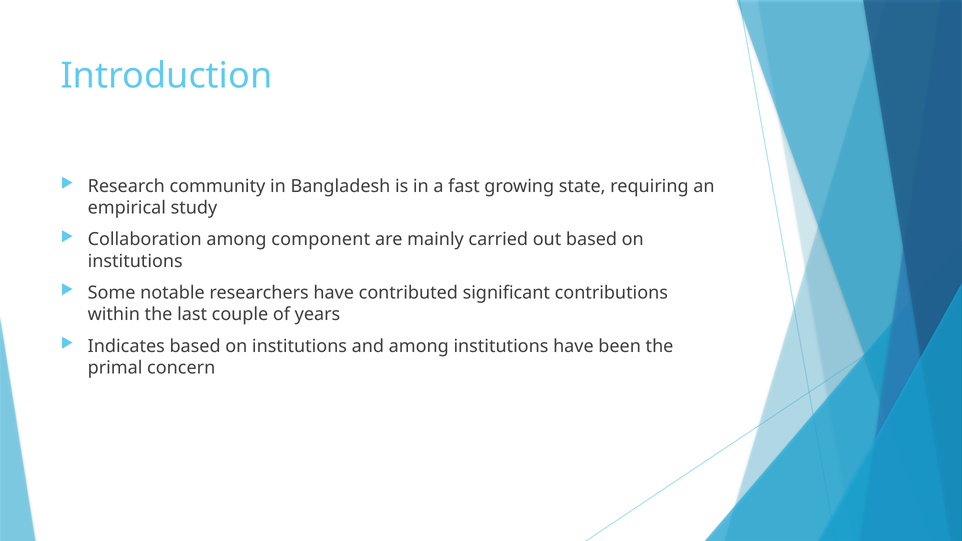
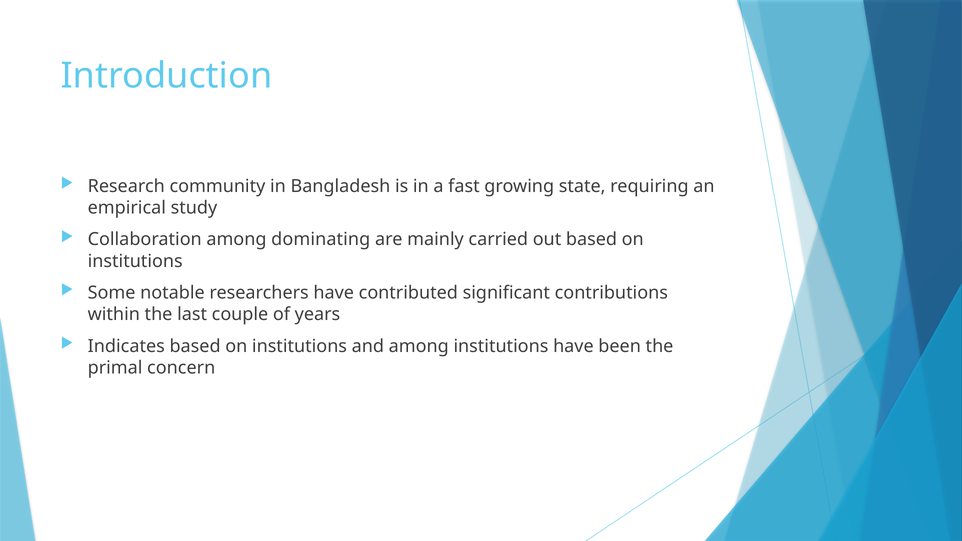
component: component -> dominating
